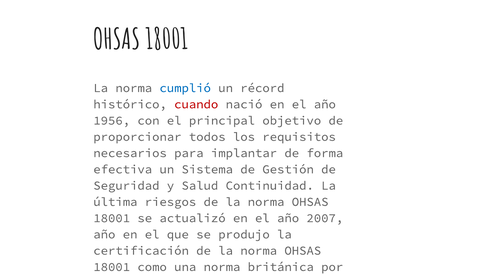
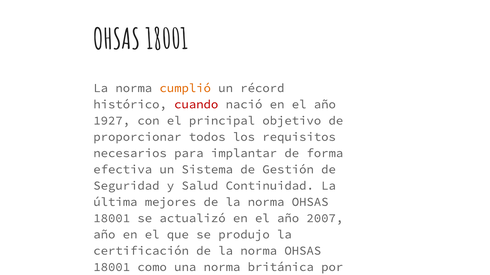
cumplió colour: blue -> orange
1956: 1956 -> 1927
riesgos: riesgos -> mejores
